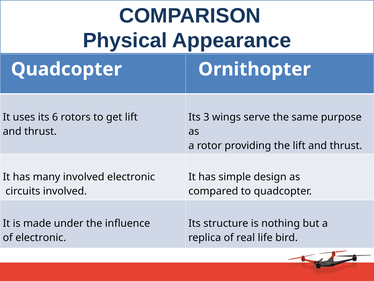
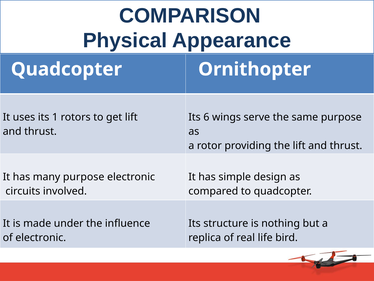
6: 6 -> 1
3: 3 -> 6
many involved: involved -> purpose
